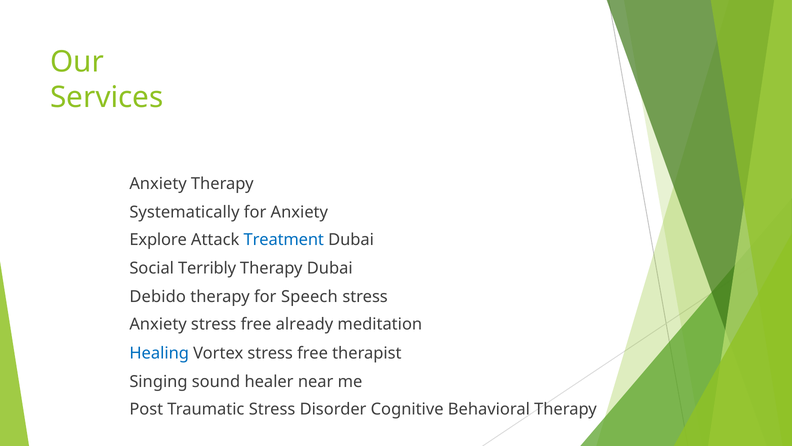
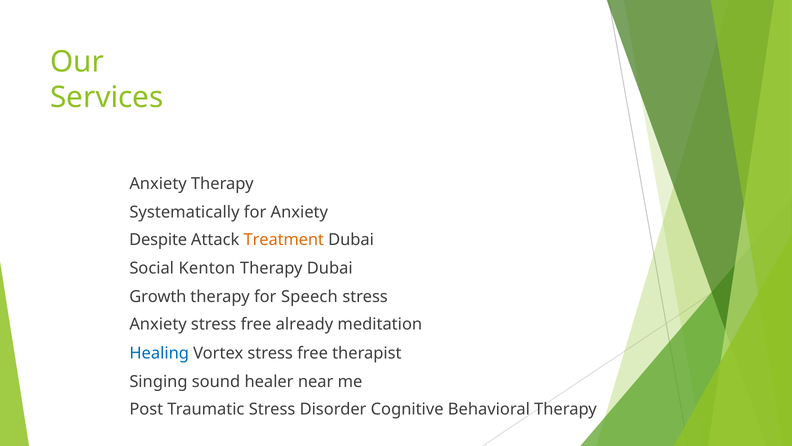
Explore: Explore -> Despite
Treatment colour: blue -> orange
Terribly: Terribly -> Kenton
Debido: Debido -> Growth
